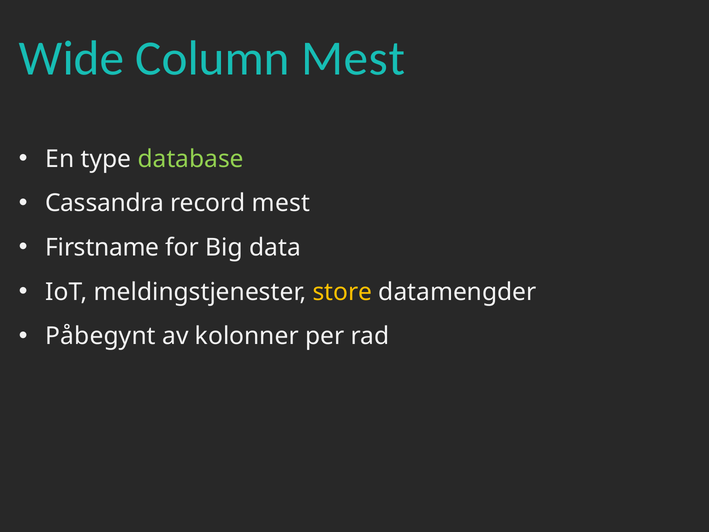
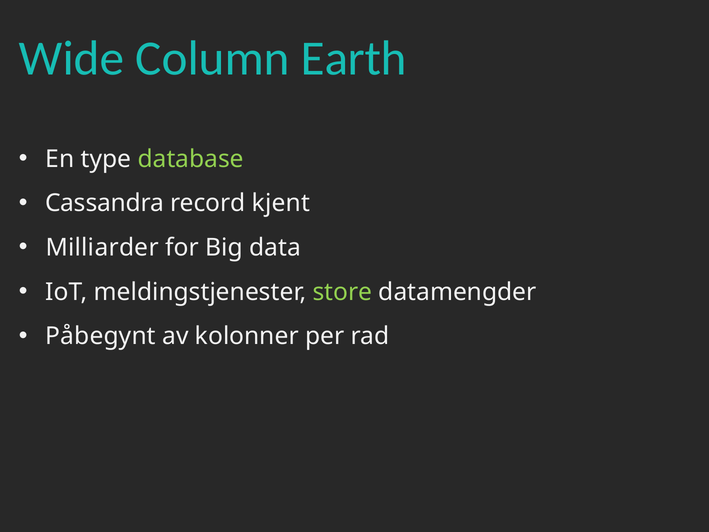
Column Mest: Mest -> Earth
record mest: mest -> kjent
Firstname: Firstname -> Milliarder
store colour: yellow -> light green
